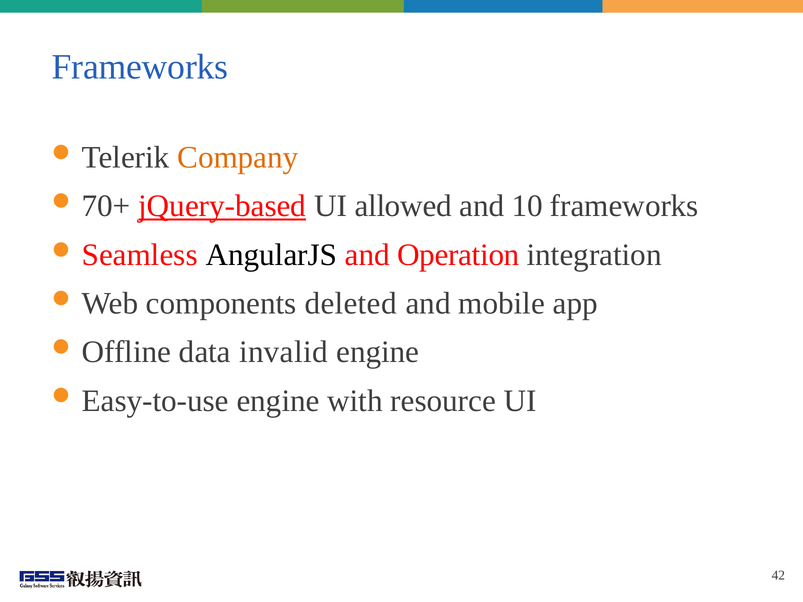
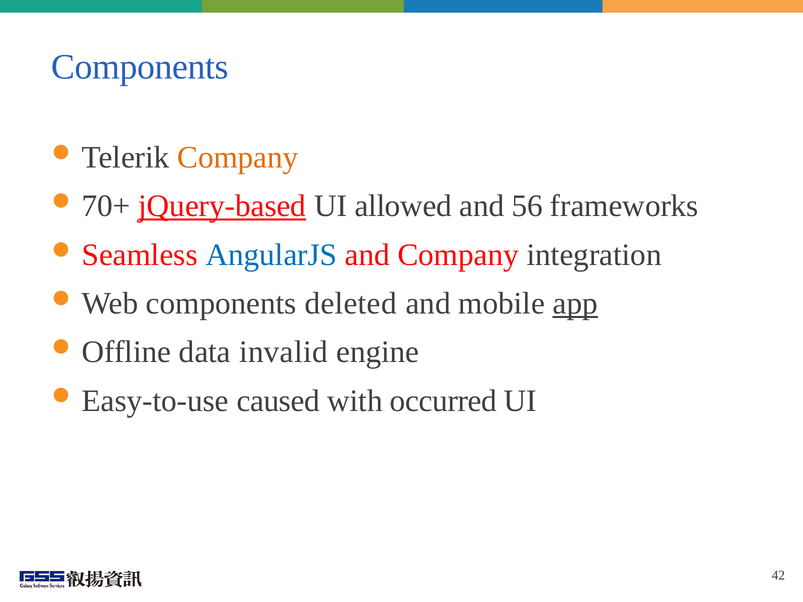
Frameworks at (140, 67): Frameworks -> Components
10: 10 -> 56
AngularJS colour: black -> blue
and Operation: Operation -> Company
app underline: none -> present
engine at (278, 401): engine -> caused
resource: resource -> occurred
